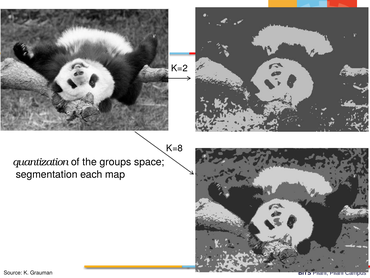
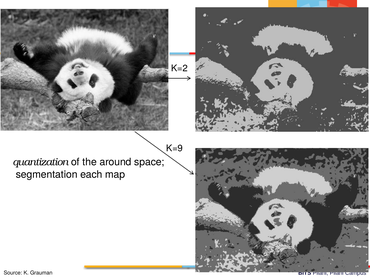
K=8: K=8 -> K=9
groups: groups -> around
